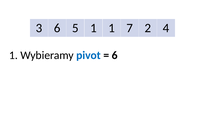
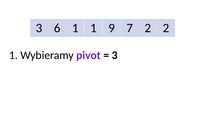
6 5: 5 -> 1
1 1: 1 -> 9
2 4: 4 -> 2
pivot colour: blue -> purple
6 at (115, 55): 6 -> 3
